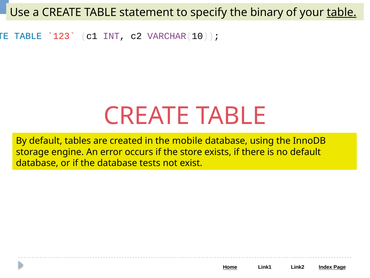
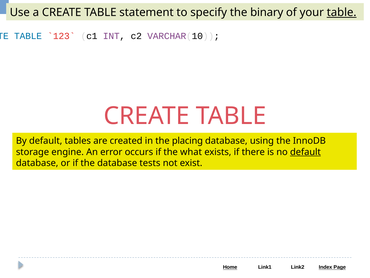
mobile: mobile -> placing
store: store -> what
default at (305, 152) underline: none -> present
